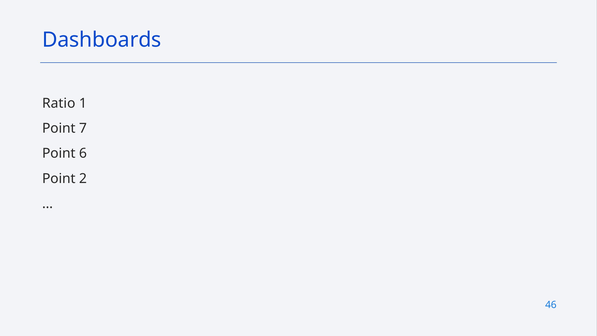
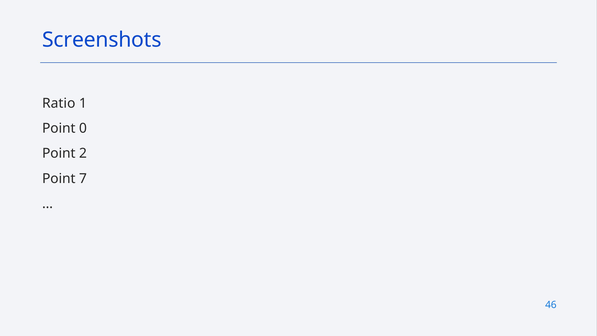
Dashboards: Dashboards -> Screenshots
7: 7 -> 0
6: 6 -> 2
2: 2 -> 7
